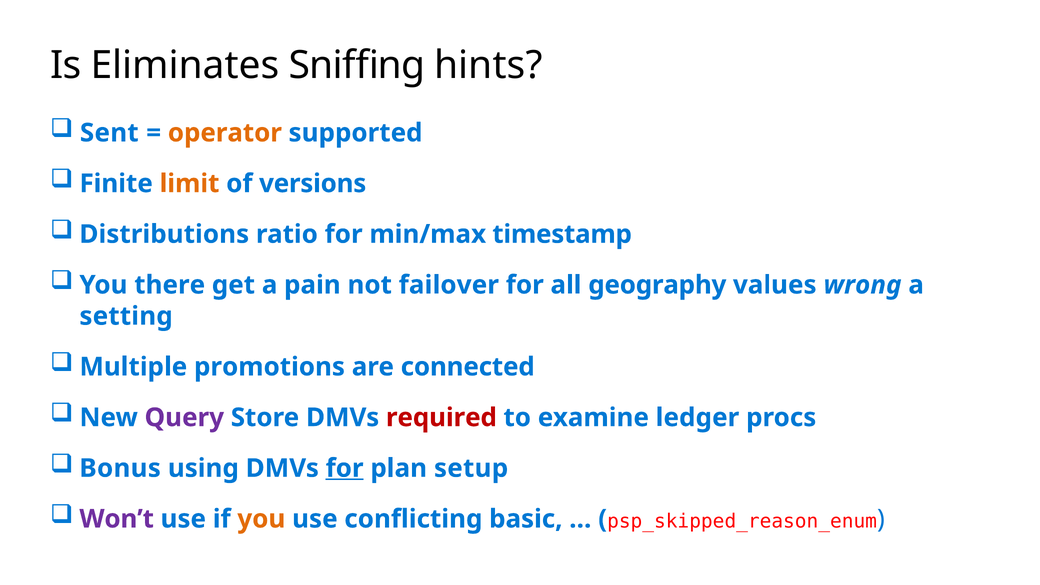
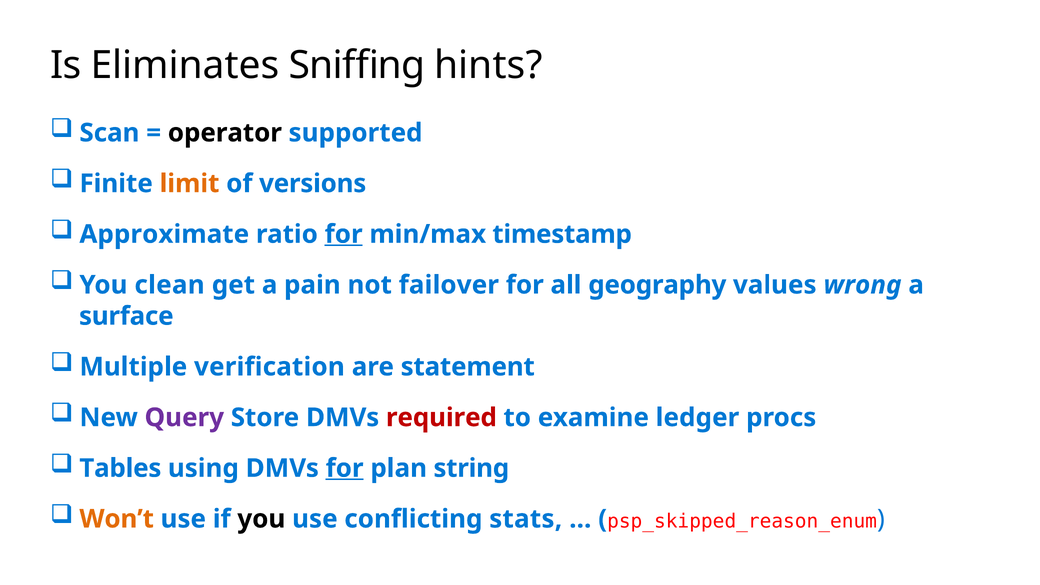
Sent: Sent -> Scan
operator colour: orange -> black
Distributions: Distributions -> Approximate
for at (344, 234) underline: none -> present
there: there -> clean
setting: setting -> surface
promotions: promotions -> verification
connected: connected -> statement
Bonus: Bonus -> Tables
setup: setup -> string
Won’t colour: purple -> orange
you at (261, 519) colour: orange -> black
basic: basic -> stats
